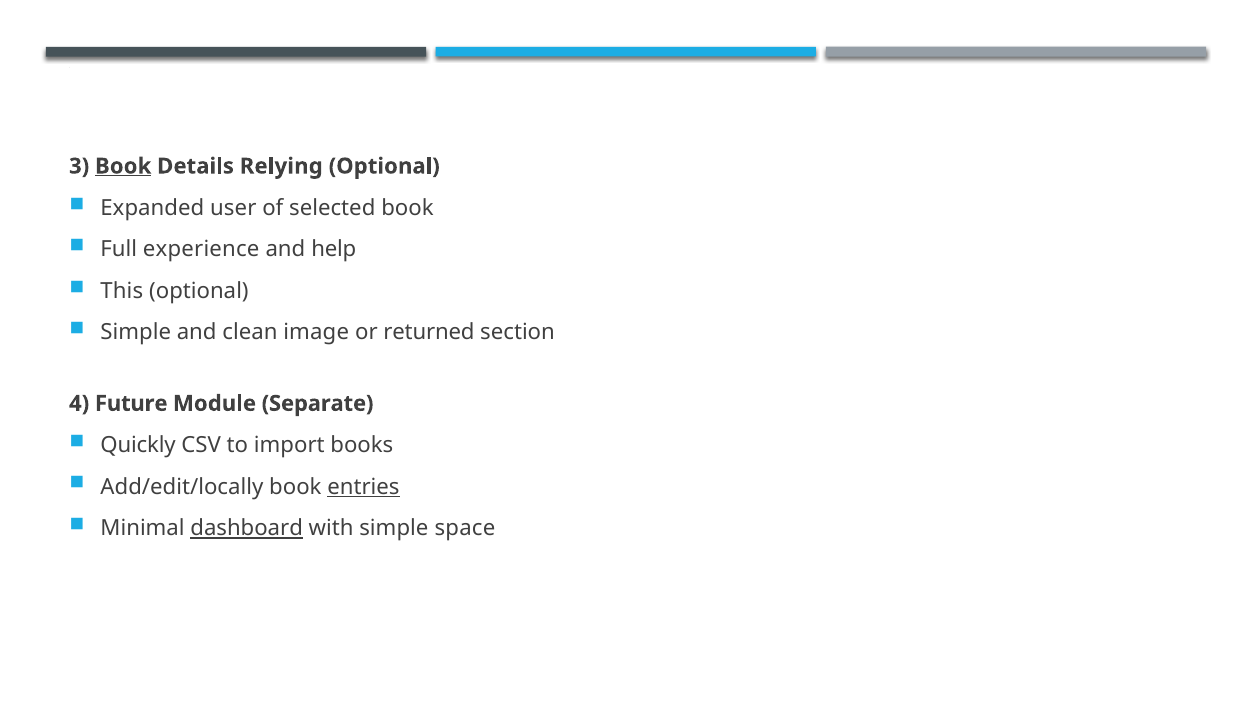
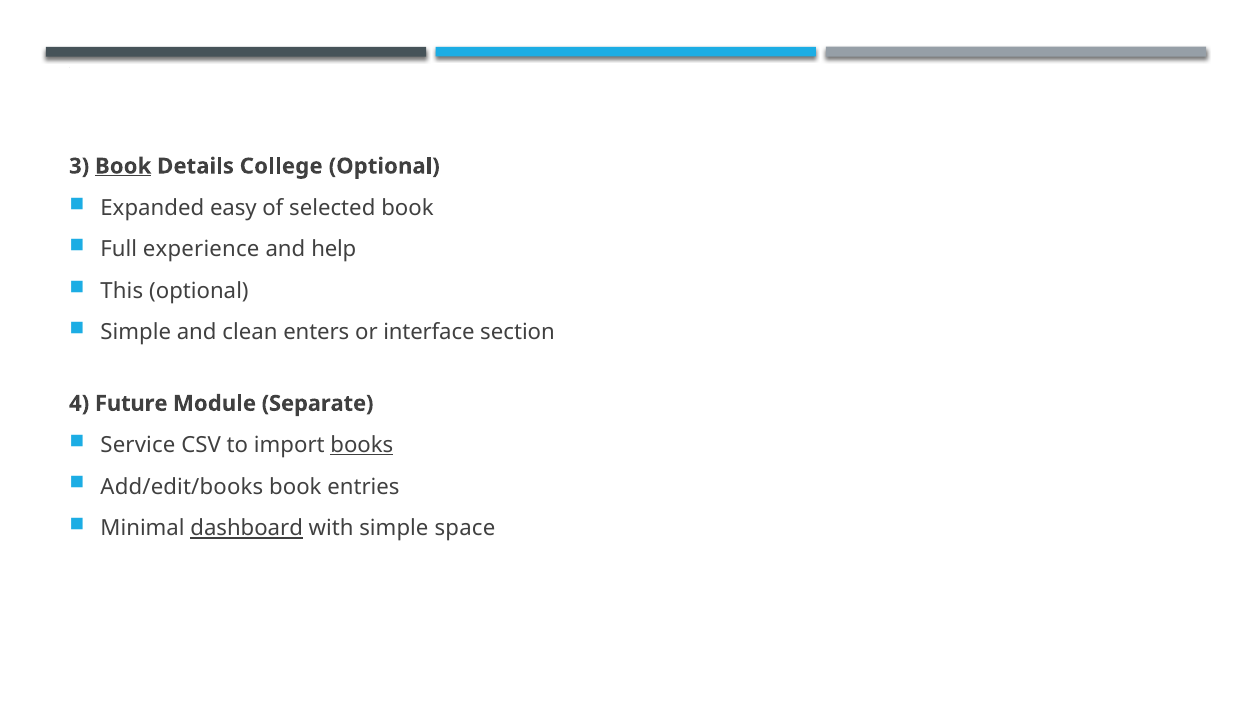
Relying: Relying -> College
user: user -> easy
image: image -> enters
returned: returned -> interface
Quickly: Quickly -> Service
books underline: none -> present
Add/edit/locally: Add/edit/locally -> Add/edit/books
entries underline: present -> none
